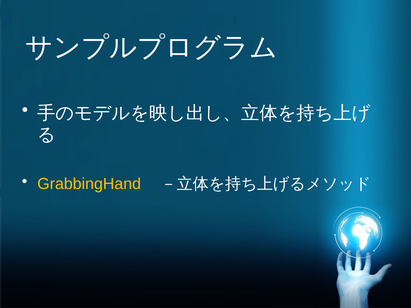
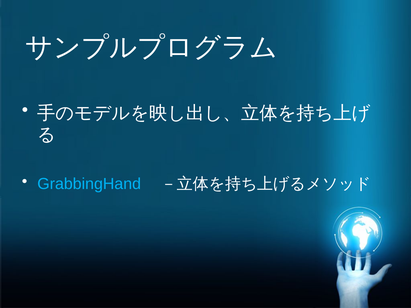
GrabbingHand colour: yellow -> light blue
